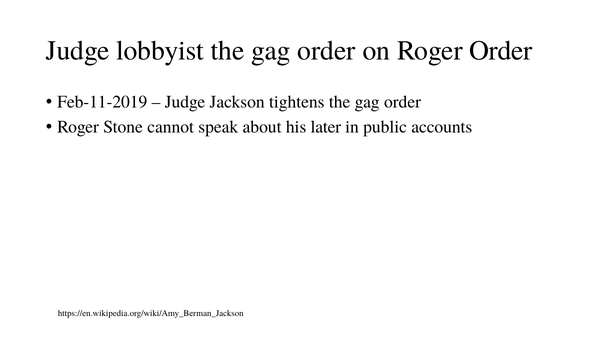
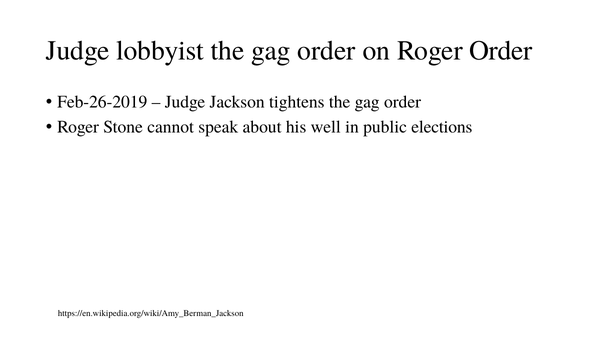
Feb-11-2019: Feb-11-2019 -> Feb-26-2019
later: later -> well
accounts: accounts -> elections
